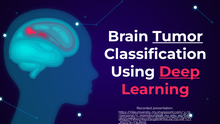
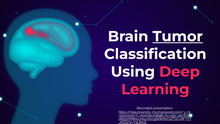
Deep underline: present -> none
